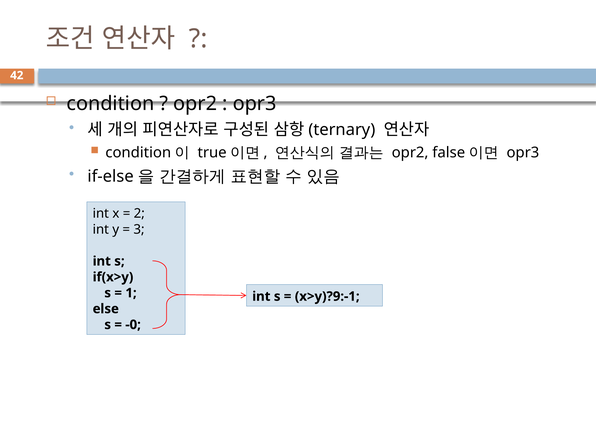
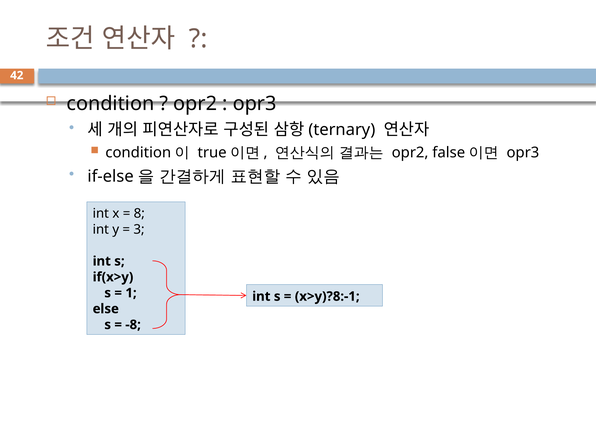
2: 2 -> 8
x>y)?9:-1: x>y)?9:-1 -> x>y)?8:-1
-0: -0 -> -8
